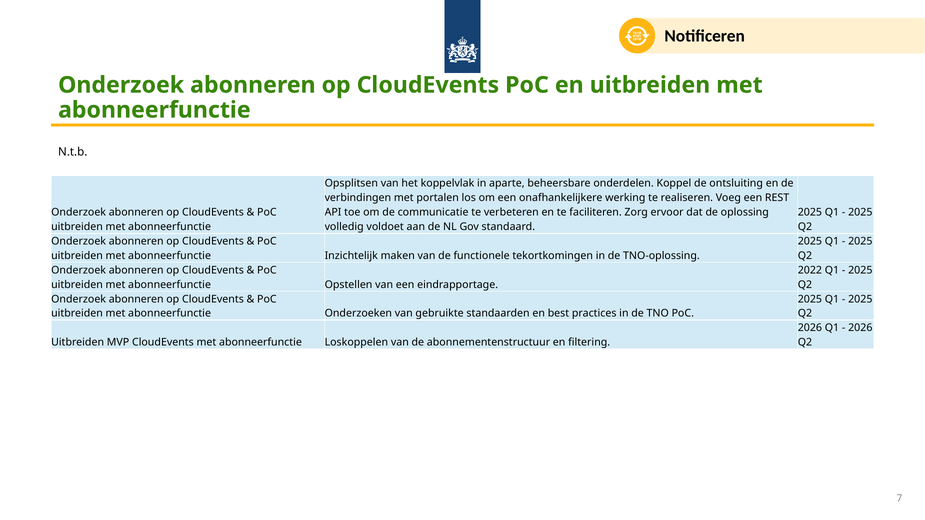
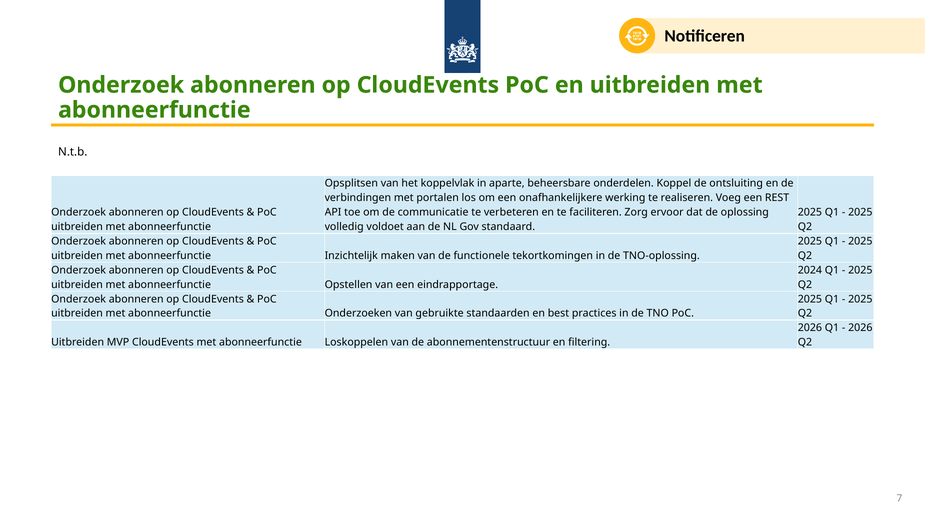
2022: 2022 -> 2024
